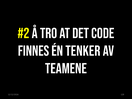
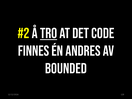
TRO underline: none -> present
TENKER: TENKER -> ANDRES
TEAMENE: TEAMENE -> BOUNDED
